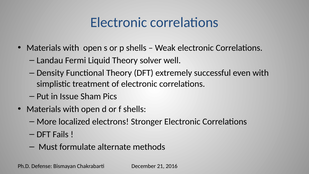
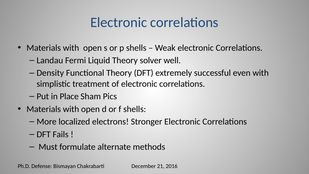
Issue: Issue -> Place
